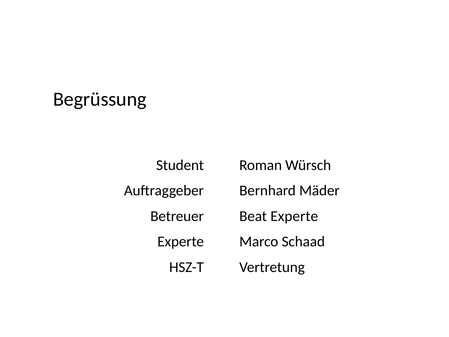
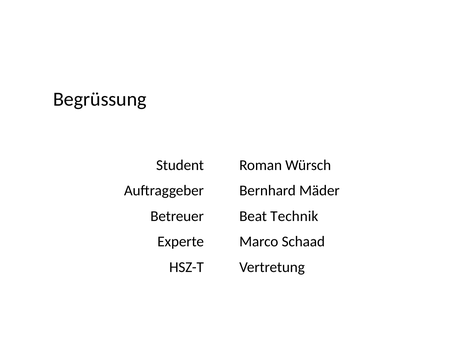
Beat Experte: Experte -> Technik
